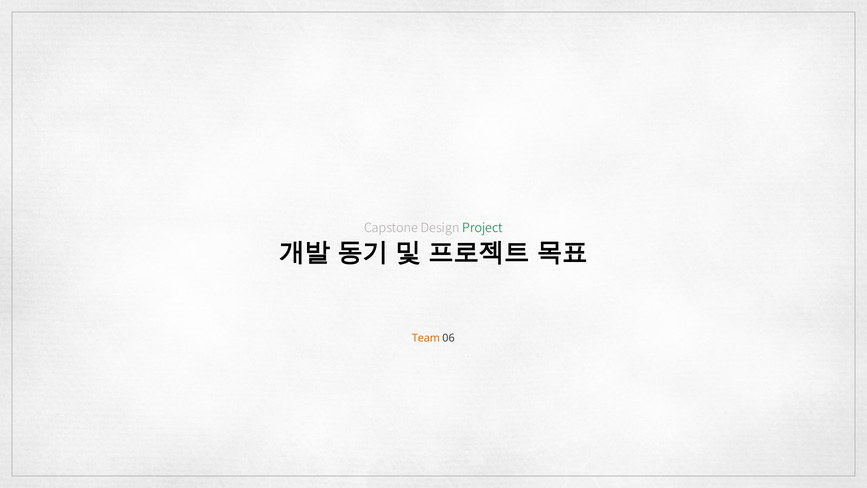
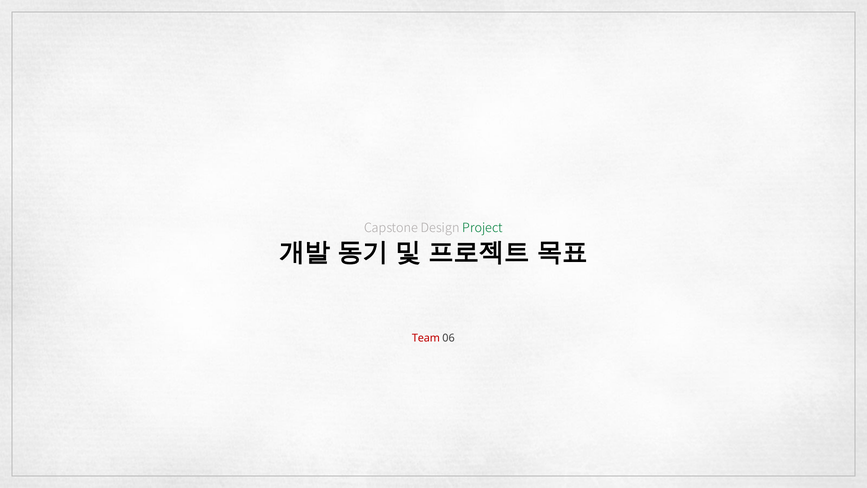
Team colour: orange -> red
